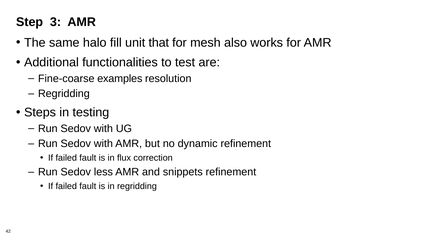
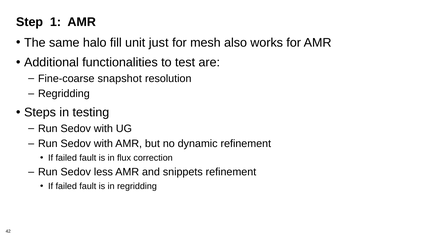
3: 3 -> 1
that: that -> just
examples: examples -> snapshot
